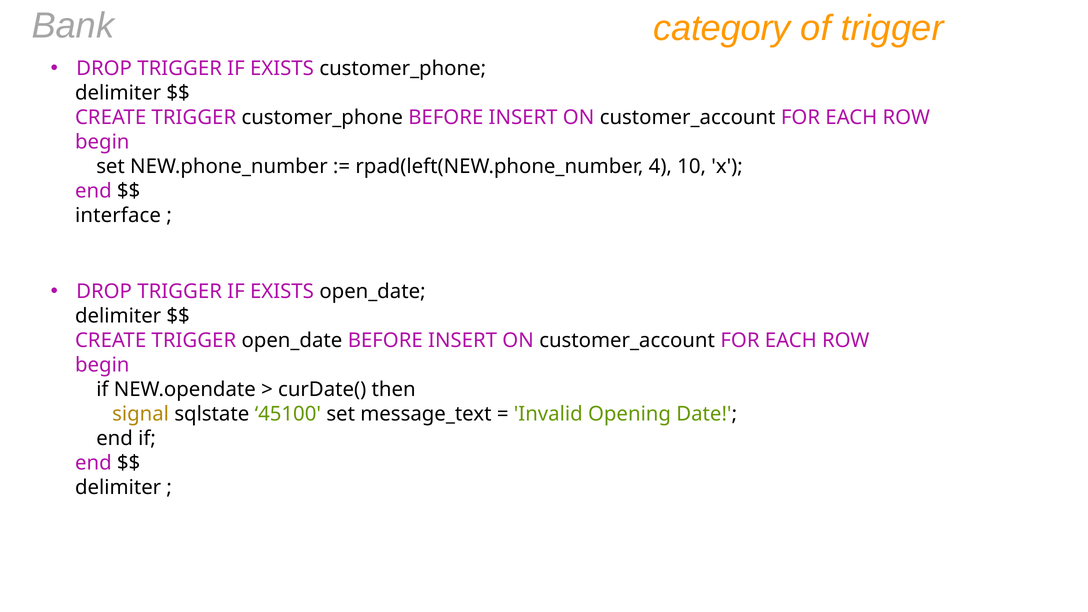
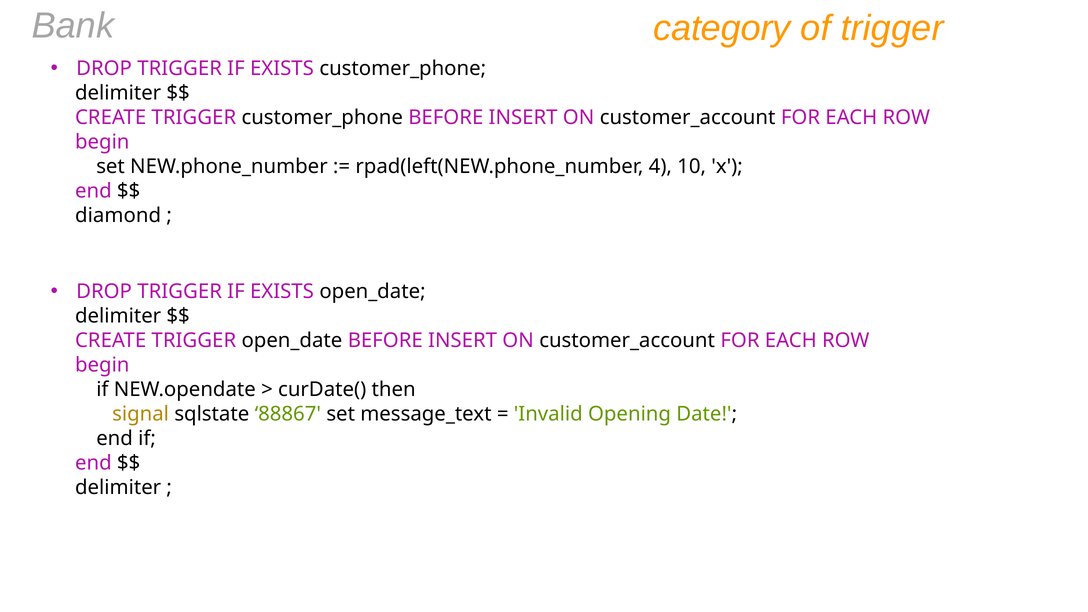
interface: interface -> diamond
45100: 45100 -> 88867
